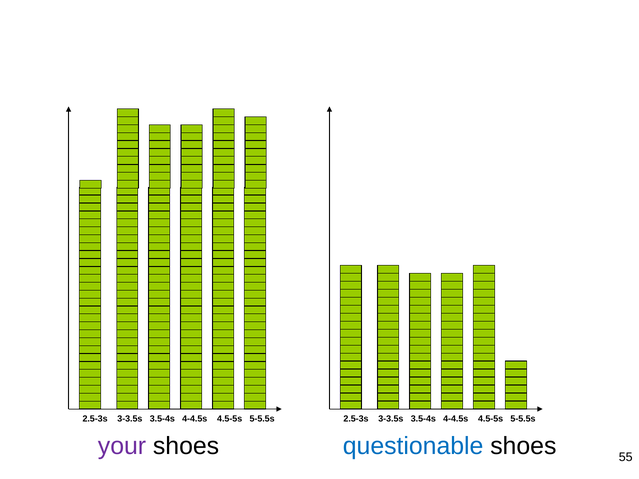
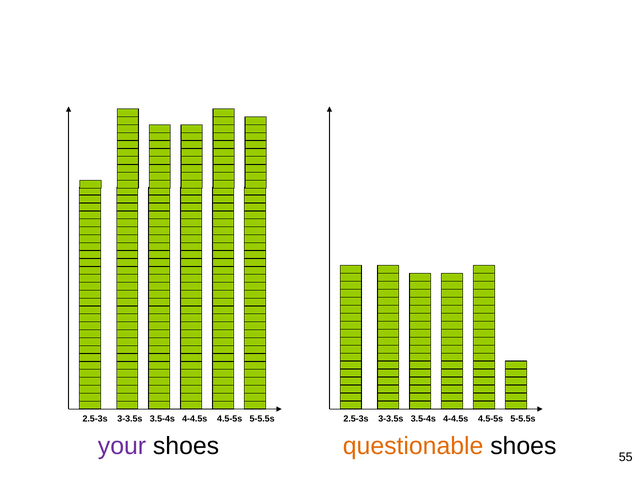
questionable colour: blue -> orange
